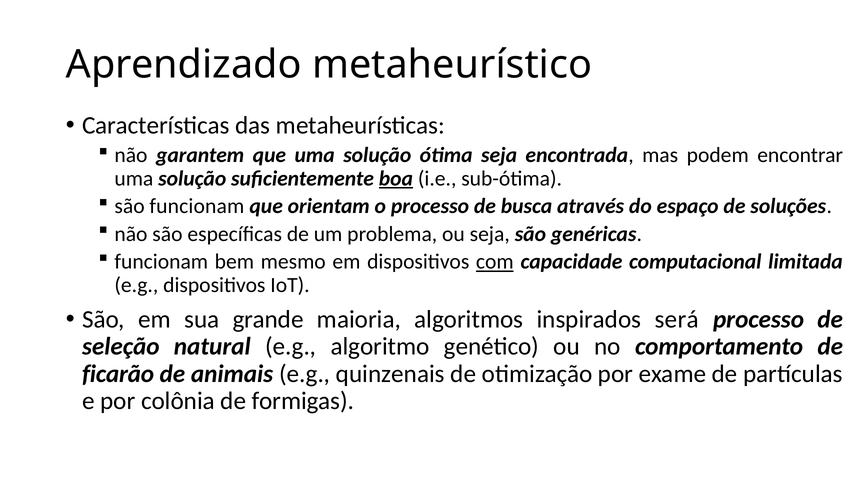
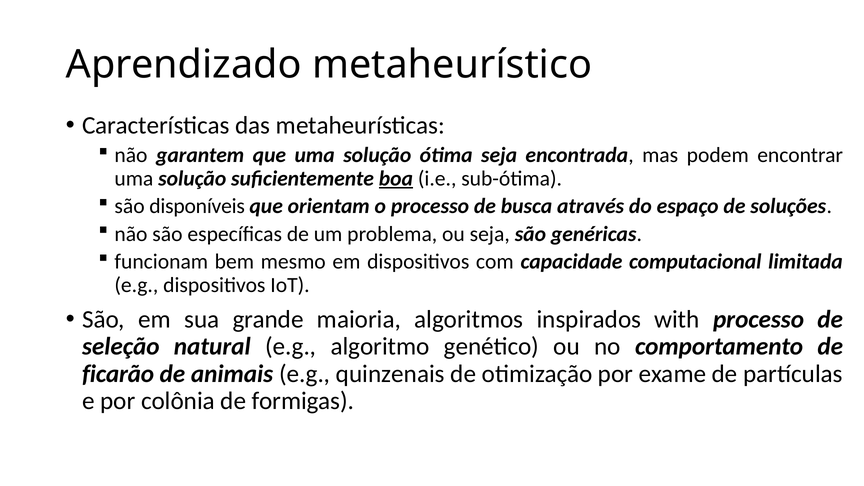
são funcionam: funcionam -> disponíveis
com underline: present -> none
será: será -> with
